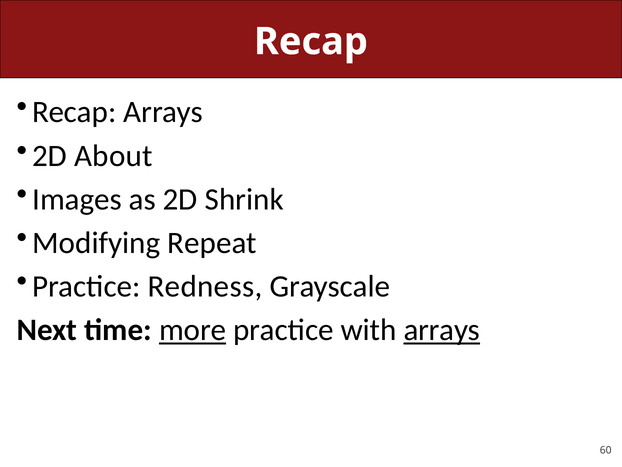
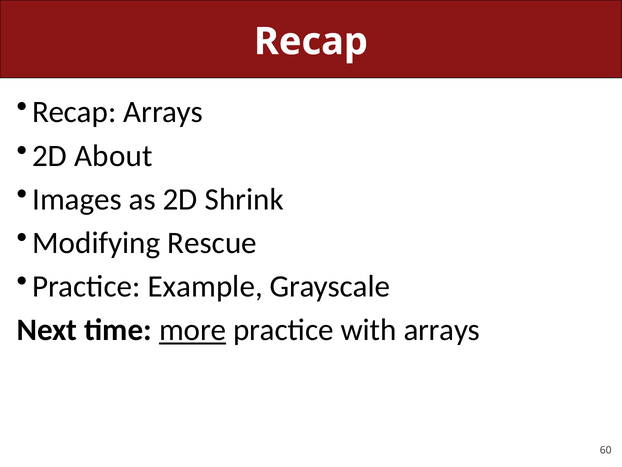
Repeat: Repeat -> Rescue
Redness: Redness -> Example
arrays at (442, 330) underline: present -> none
